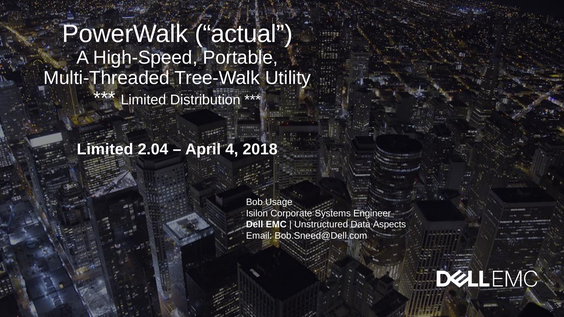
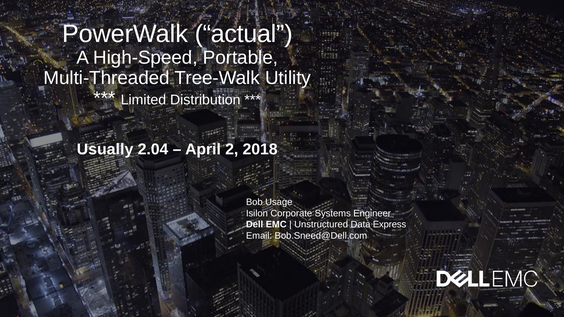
Limited at (105, 149): Limited -> Usually
4: 4 -> 2
Aspects: Aspects -> Express
